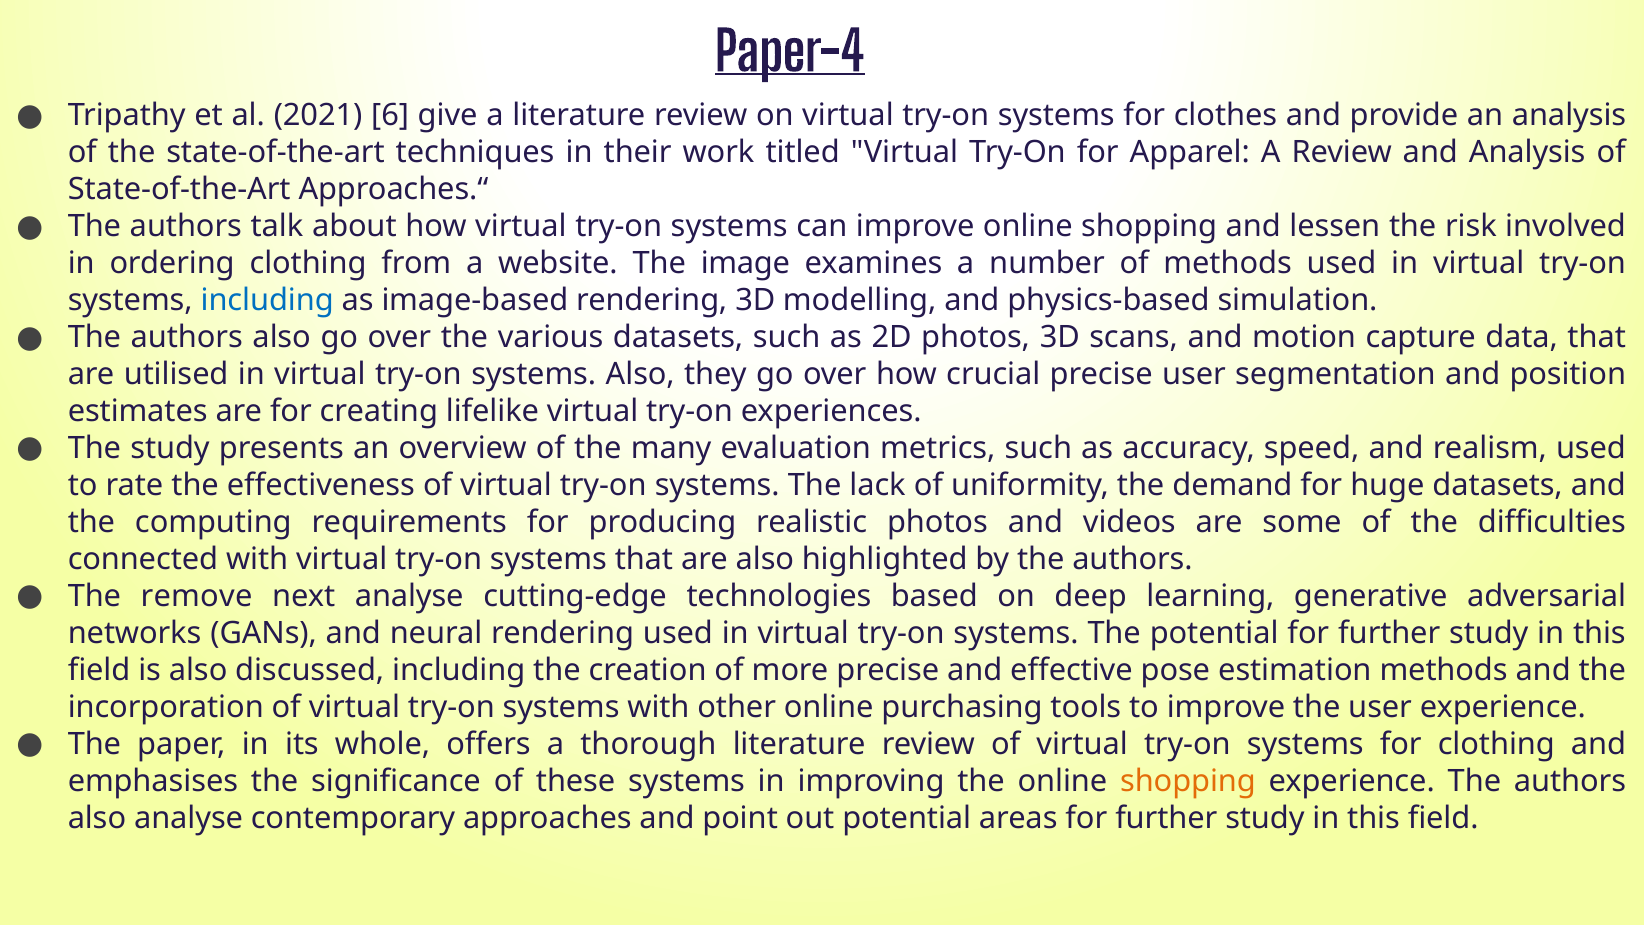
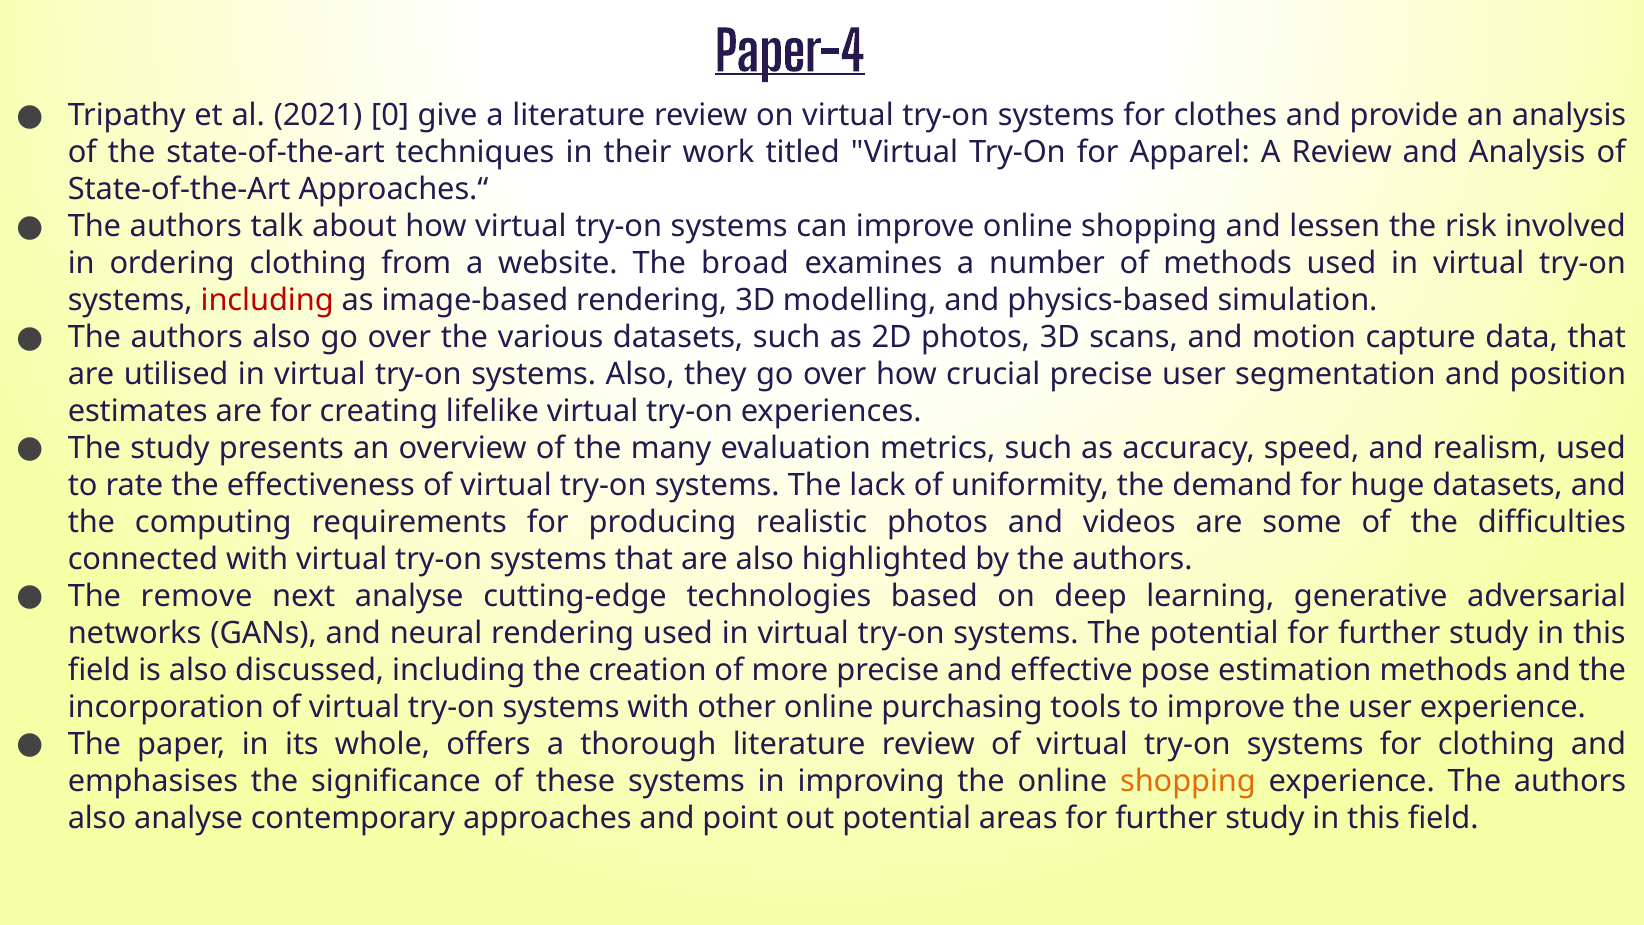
6: 6 -> 0
image: image -> broad
including at (267, 300) colour: blue -> red
